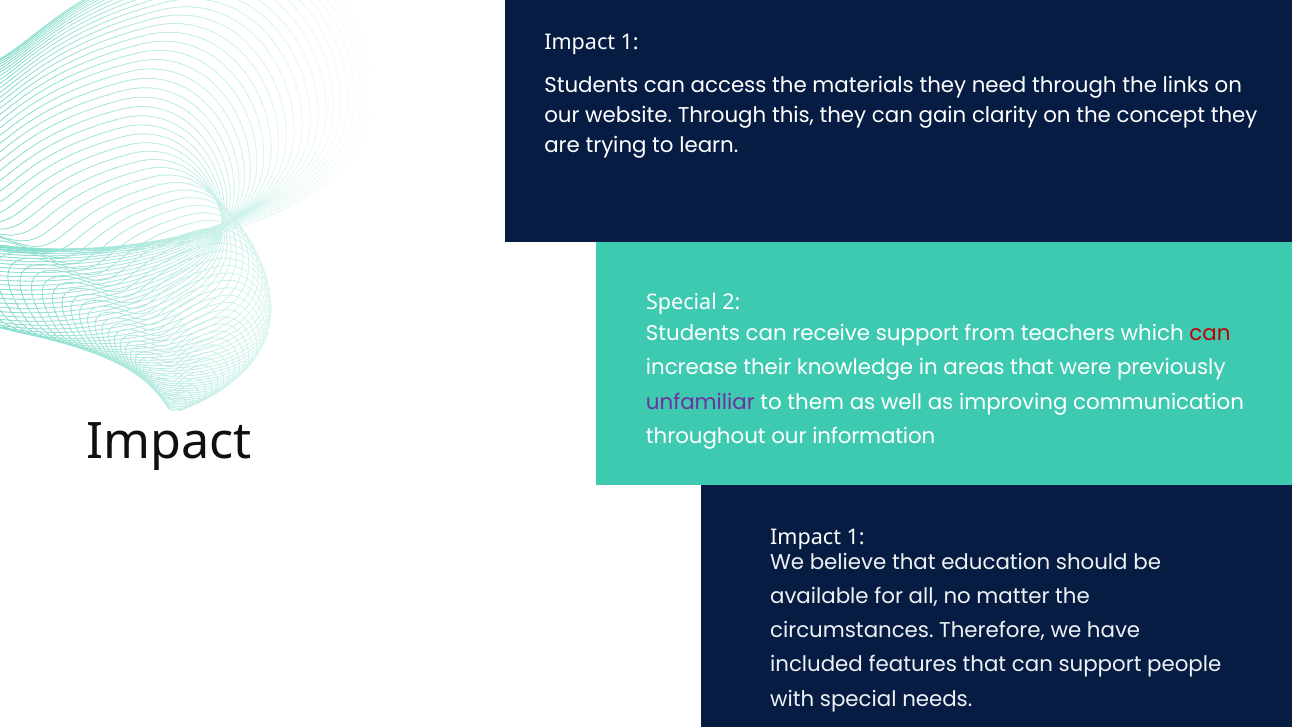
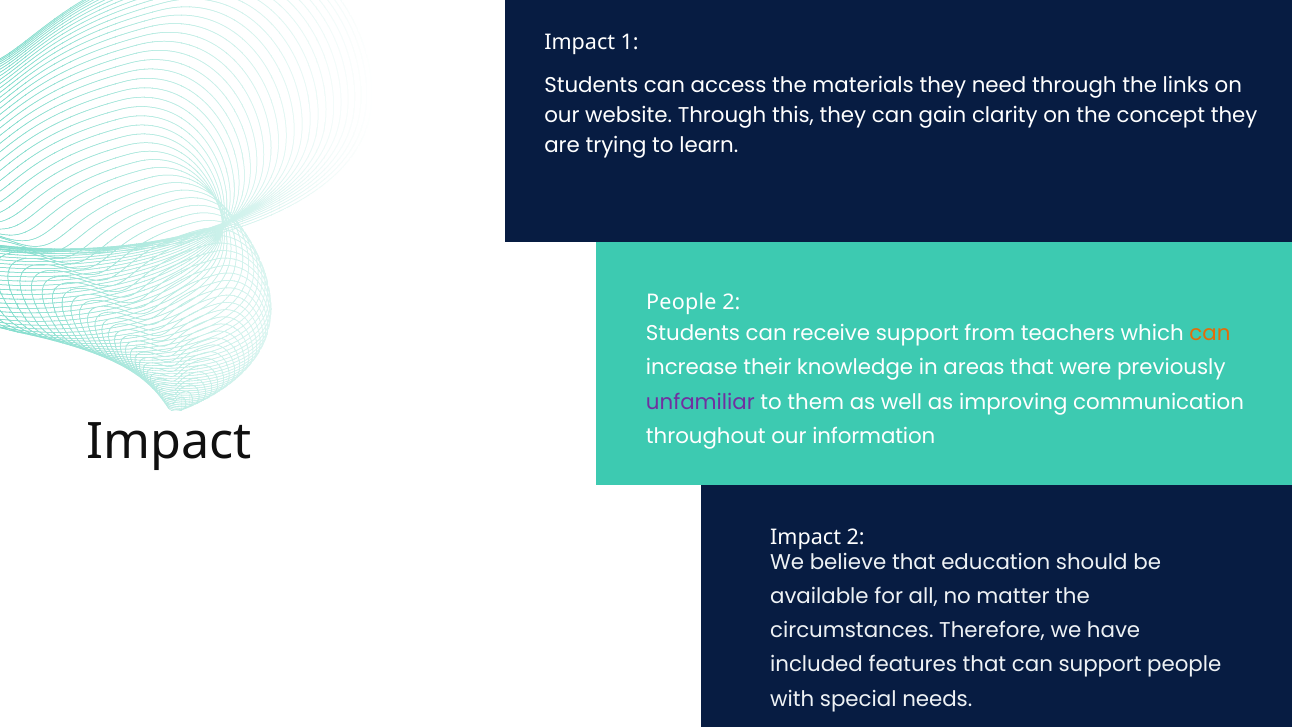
Special at (681, 302): Special -> People
can at (1210, 334) colour: red -> orange
1 at (856, 537): 1 -> 2
